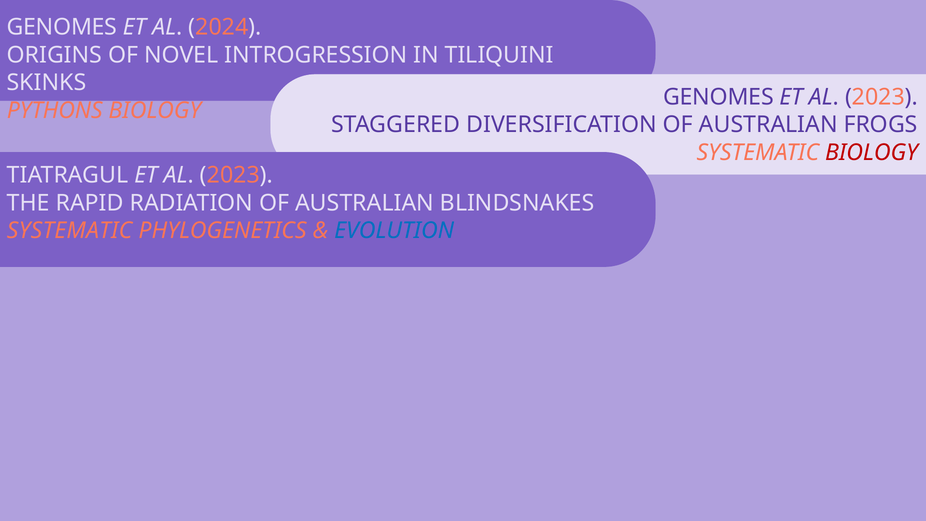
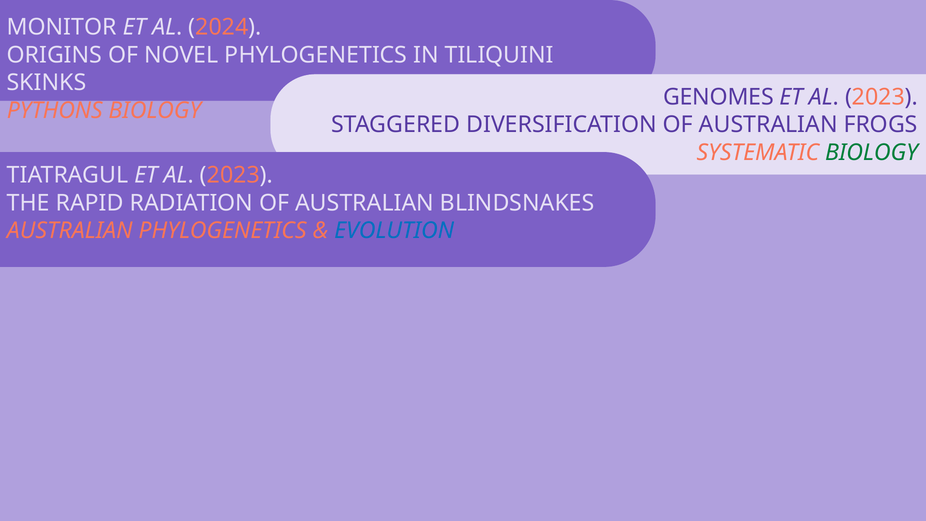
GENOMES at (62, 27): GENOMES -> MONITOR
NOVEL INTROGRESSION: INTROGRESSION -> PHYLOGENETICS
BIOLOGY at (872, 153) colour: red -> green
SYSTEMATIC at (70, 231): SYSTEMATIC -> AUSTRALIAN
